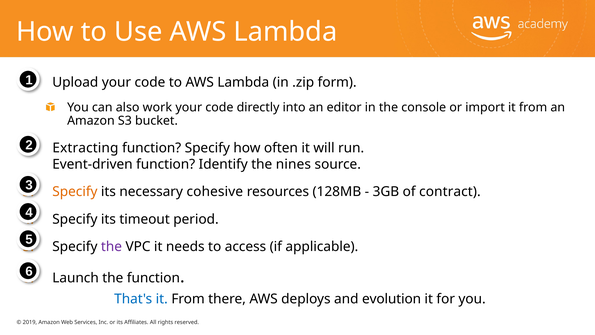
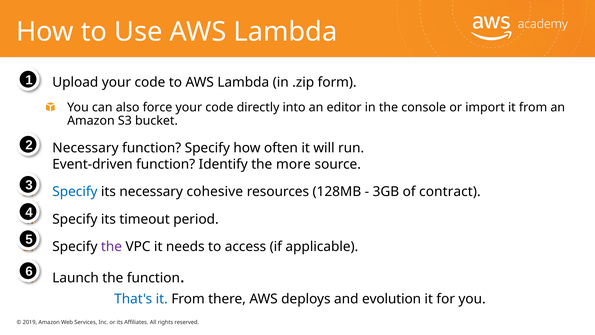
work: work -> force
Extracting at (85, 148): Extracting -> Necessary
nines: nines -> more
Specify at (75, 192) colour: orange -> blue
